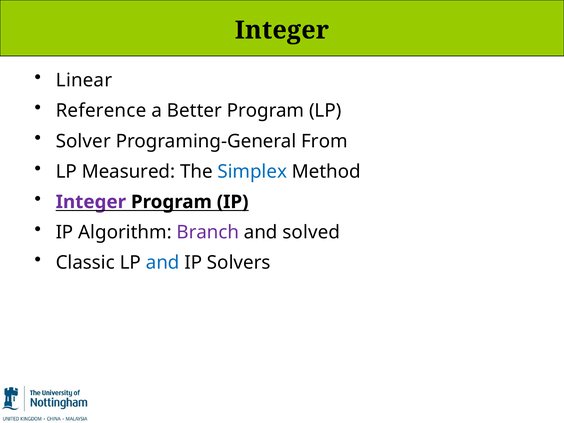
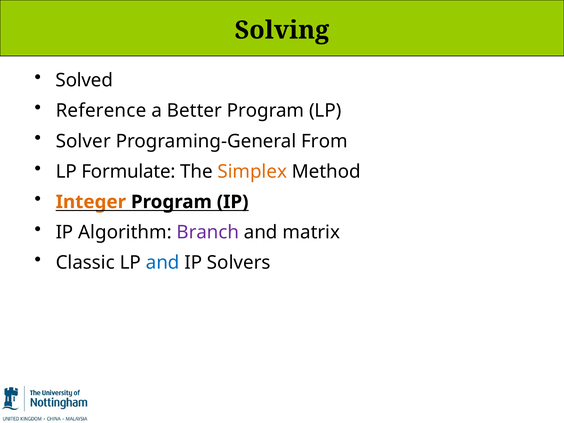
Integer at (282, 30): Integer -> Solving
Linear: Linear -> Solved
Measured: Measured -> Formulate
Simplex colour: blue -> orange
Integer at (91, 202) colour: purple -> orange
solved: solved -> matrix
